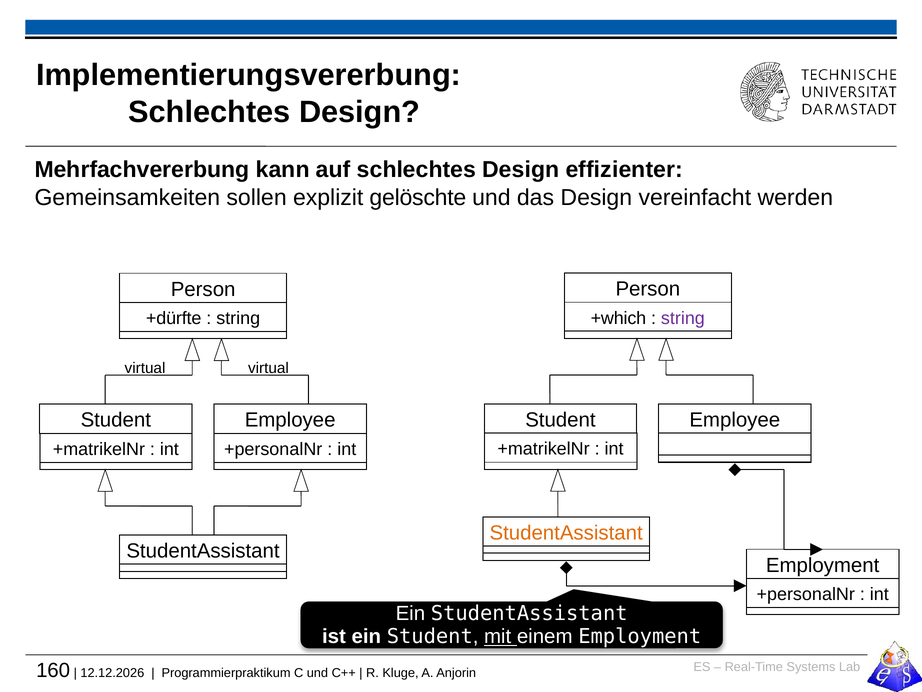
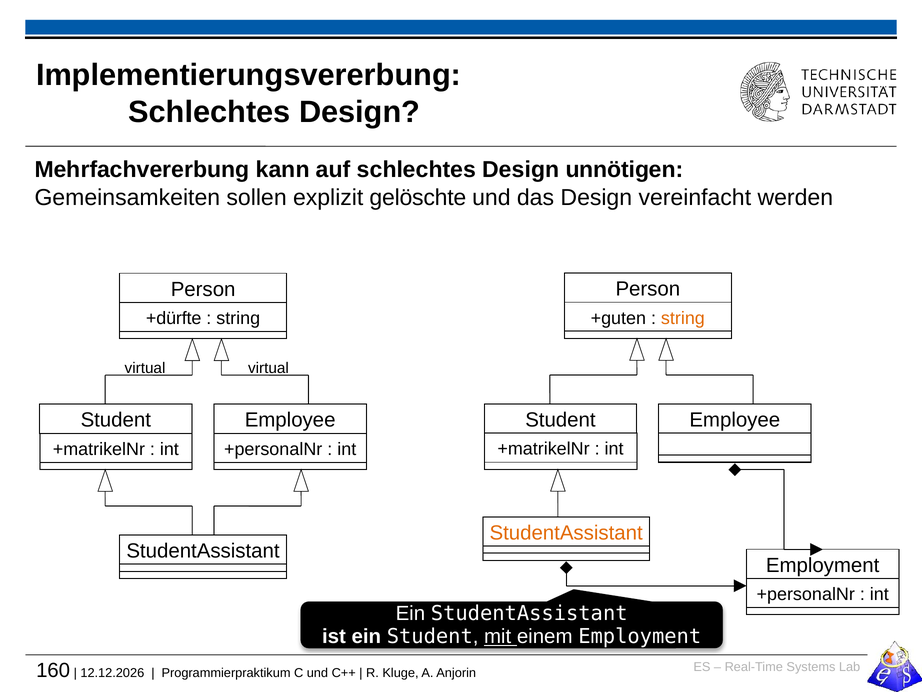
effizienter: effizienter -> unnötigen
+which: +which -> +guten
string at (683, 318) colour: purple -> orange
